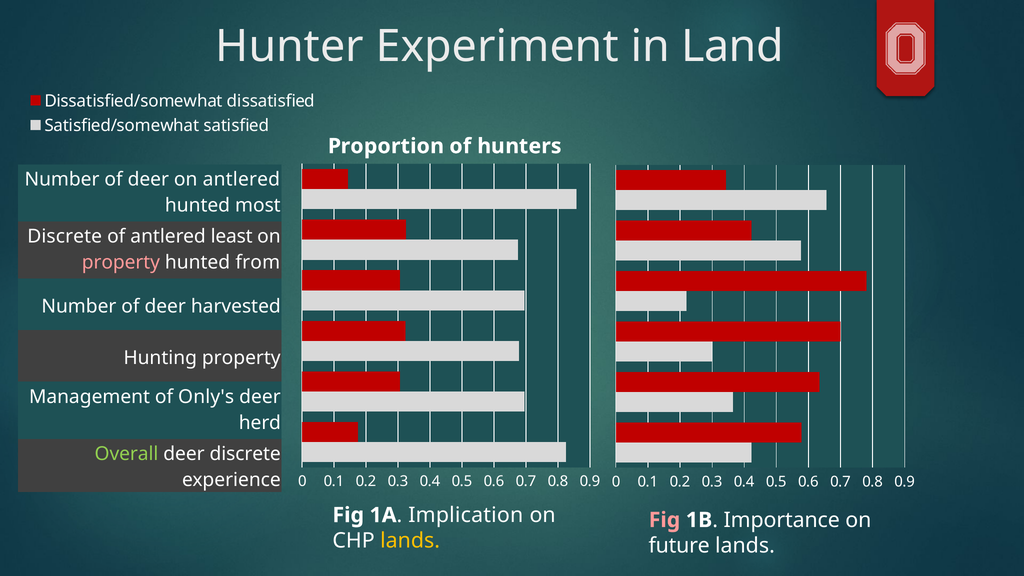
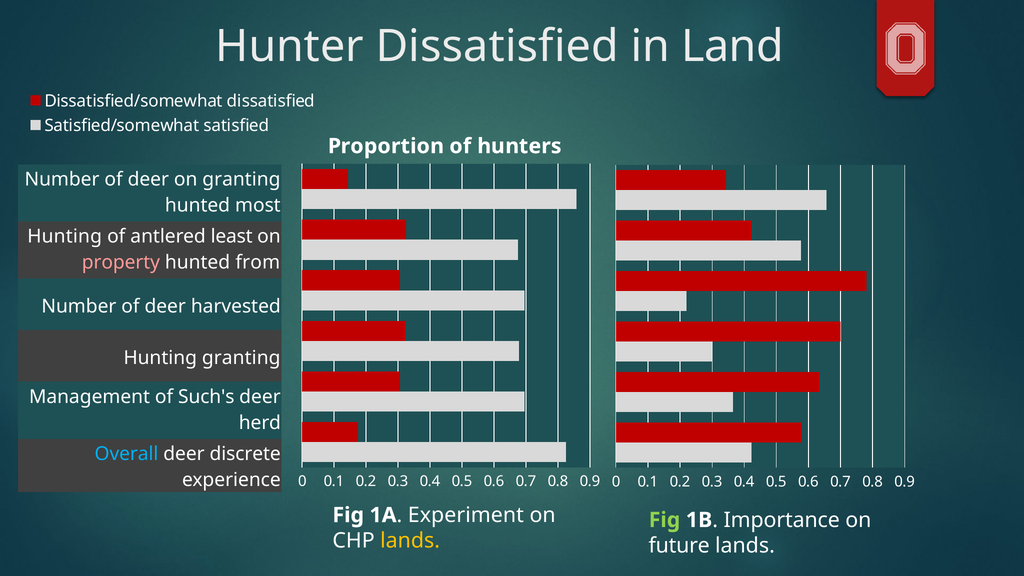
Hunter Experiment: Experiment -> Dissatisfied
on antlered: antlered -> granting
Discrete at (65, 236): Discrete -> Hunting
Hunting property: property -> granting
Only's: Only's -> Such's
Overall colour: light green -> light blue
Implication: Implication -> Experiment
Fig at (664, 520) colour: pink -> light green
